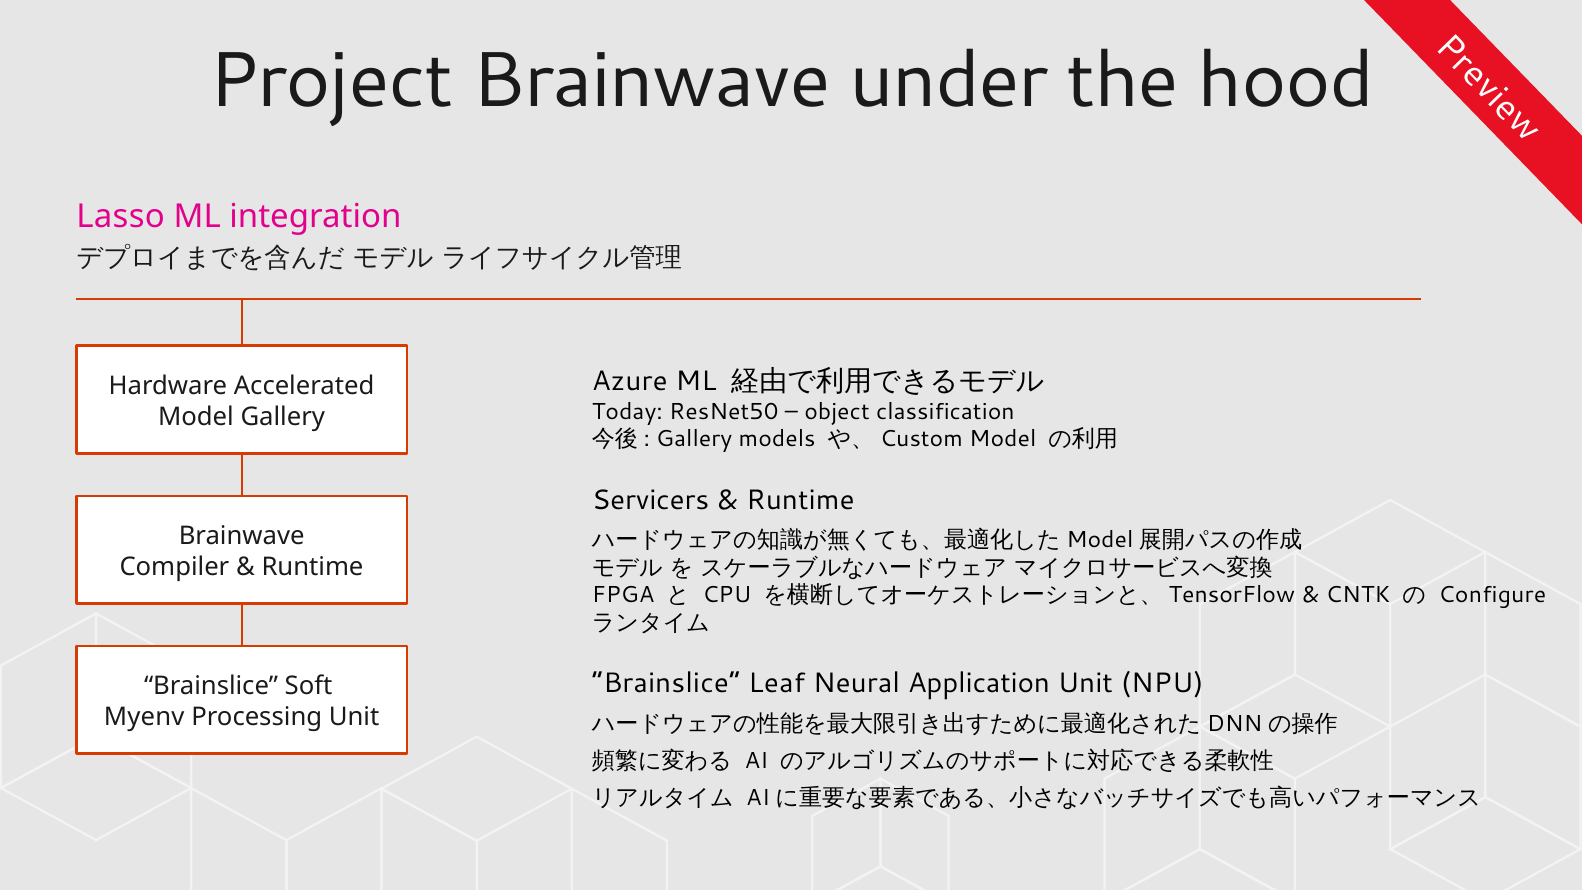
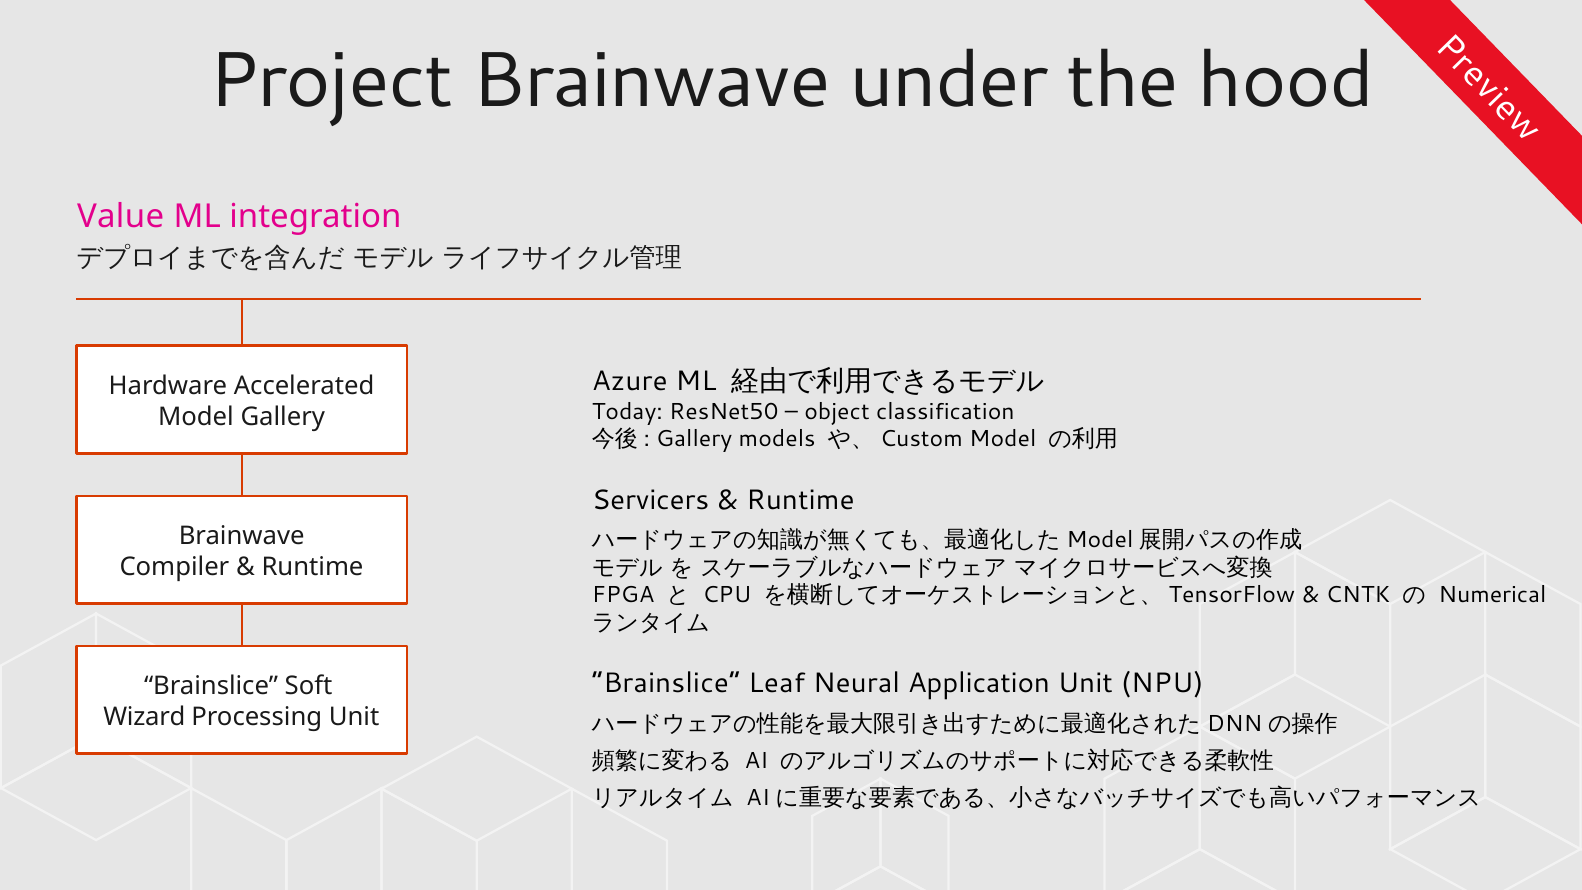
Lasso: Lasso -> Value
Configure: Configure -> Numerical
Myenv: Myenv -> Wizard
